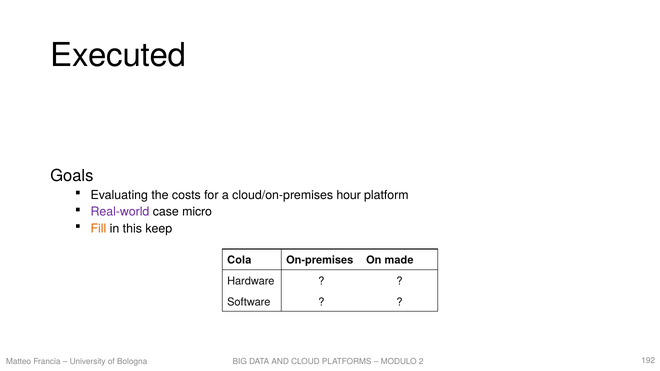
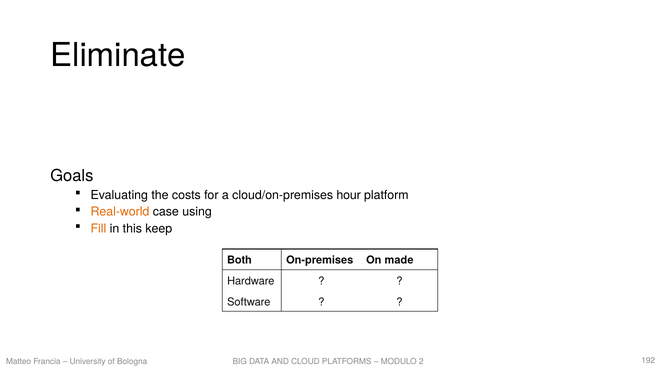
Executed: Executed -> Eliminate
Real-world colour: purple -> orange
micro: micro -> using
Cola: Cola -> Both
